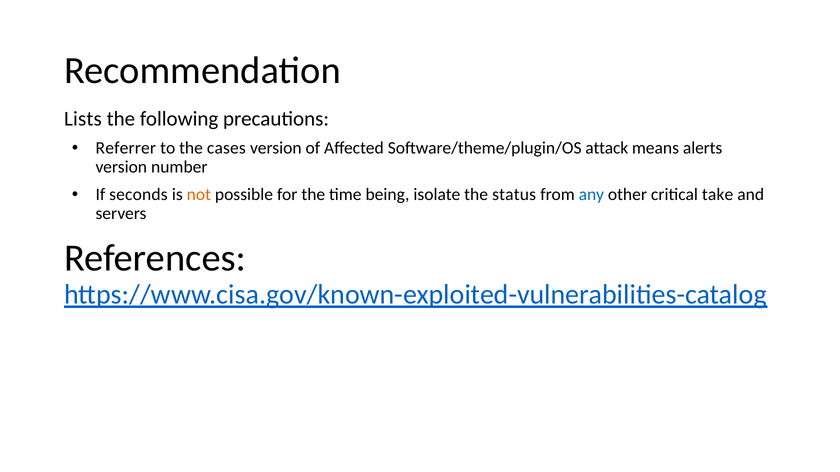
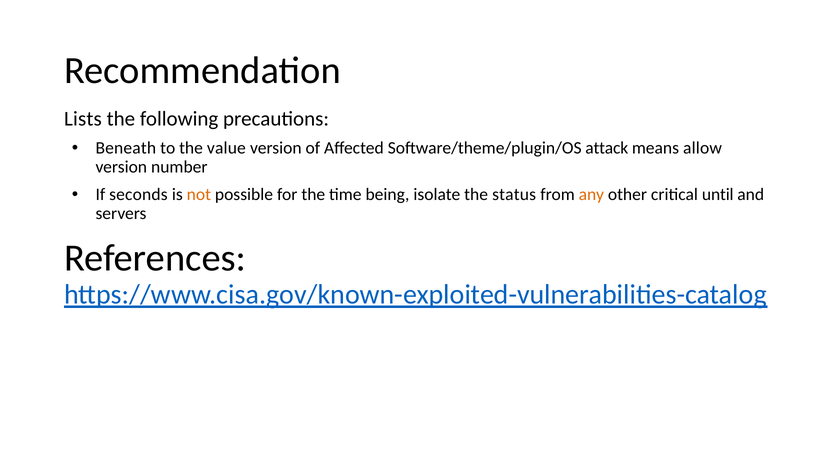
Referrer: Referrer -> Beneath
cases: cases -> value
alerts: alerts -> allow
any colour: blue -> orange
take: take -> until
